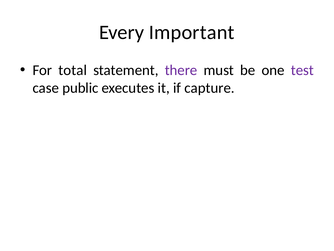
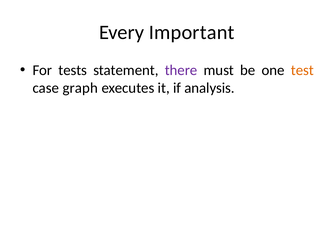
total: total -> tests
test colour: purple -> orange
public: public -> graph
capture: capture -> analysis
